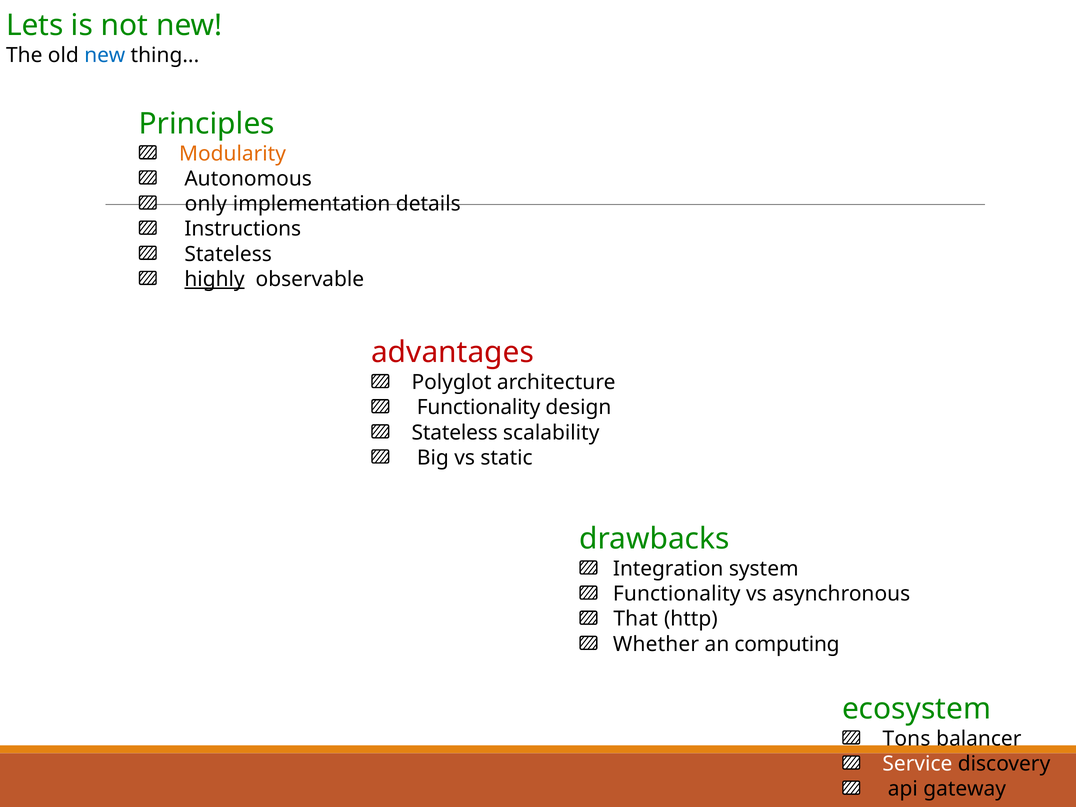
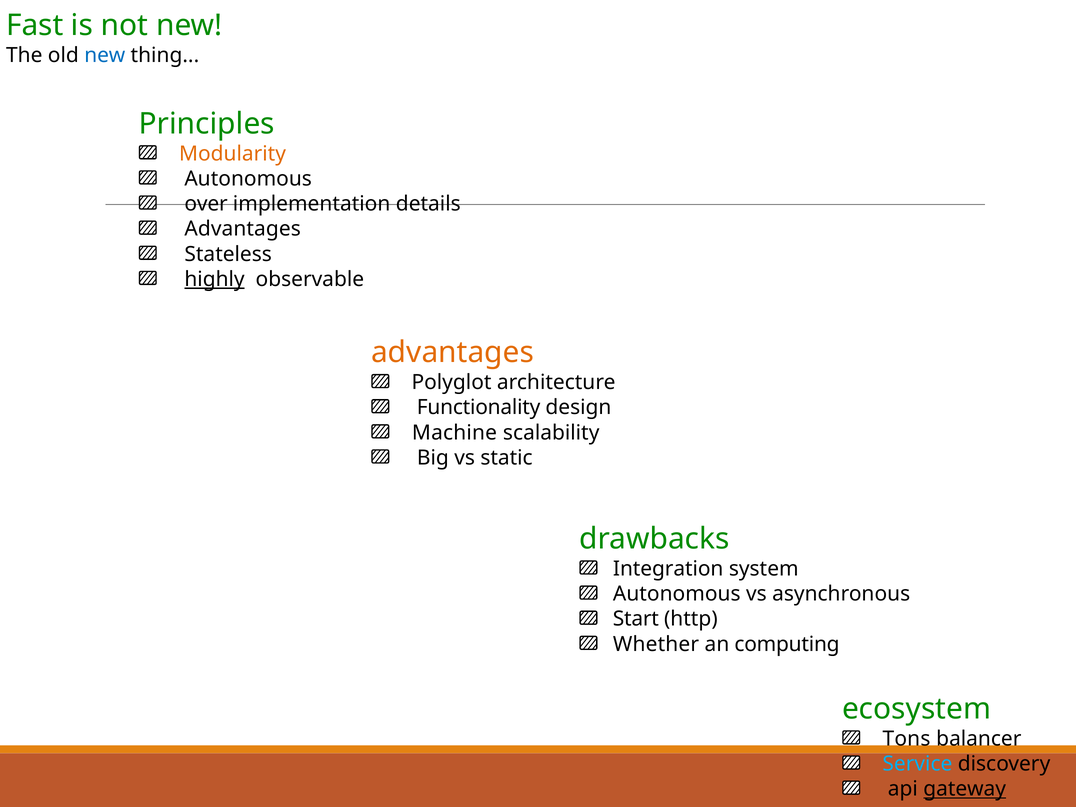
Lets: Lets -> Fast
only: only -> over
Instructions at (243, 229): Instructions -> Advantages
advantages at (453, 353) colour: red -> orange
Stateless at (455, 433): Stateless -> Machine
Functionality at (677, 594): Functionality -> Autonomous
That: That -> Start
Service colour: white -> light blue
gateway underline: none -> present
